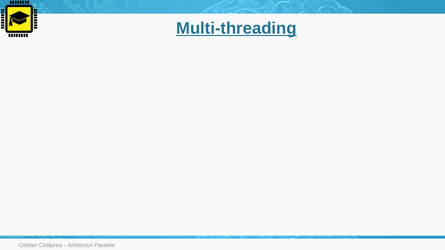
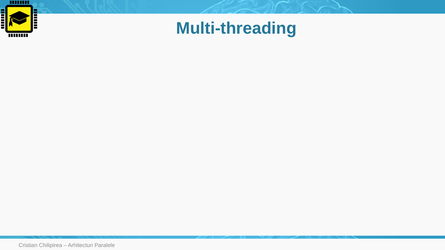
Multi-threading underline: present -> none
